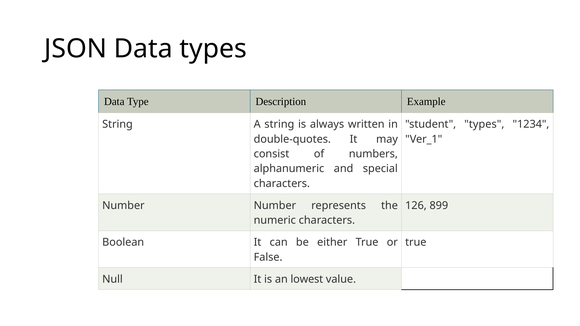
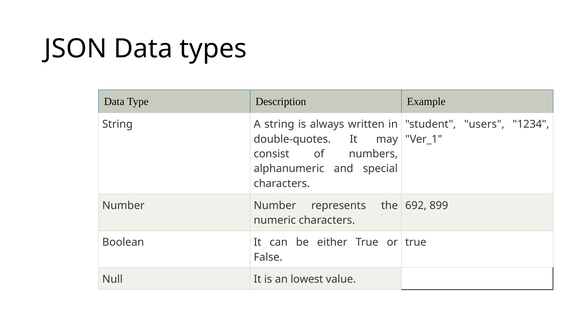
student types: types -> users
126: 126 -> 692
